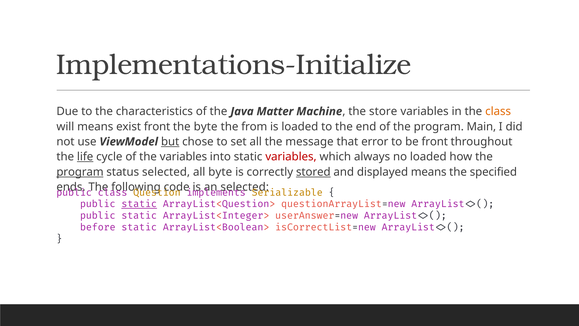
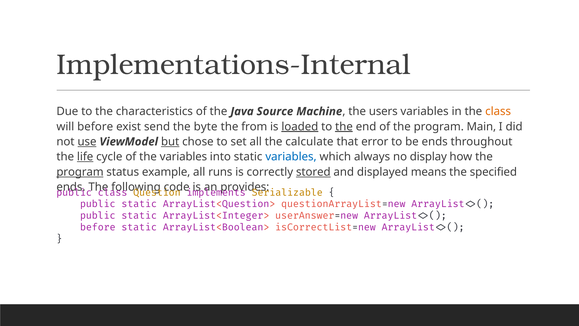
Implementations-Initialize: Implementations-Initialize -> Implementations-Internal
Matter: Matter -> Source
store: store -> users
will means: means -> before
exist front: front -> send
loaded at (300, 126) underline: none -> present
the at (344, 126) underline: none -> present
use underline: none -> present
message: message -> calculate
be front: front -> ends
variables at (291, 157) colour: red -> blue
no loaded: loaded -> display
status selected: selected -> example
all byte: byte -> runs
selected at (245, 187): selected -> provides
static at (139, 204) underline: present -> none
